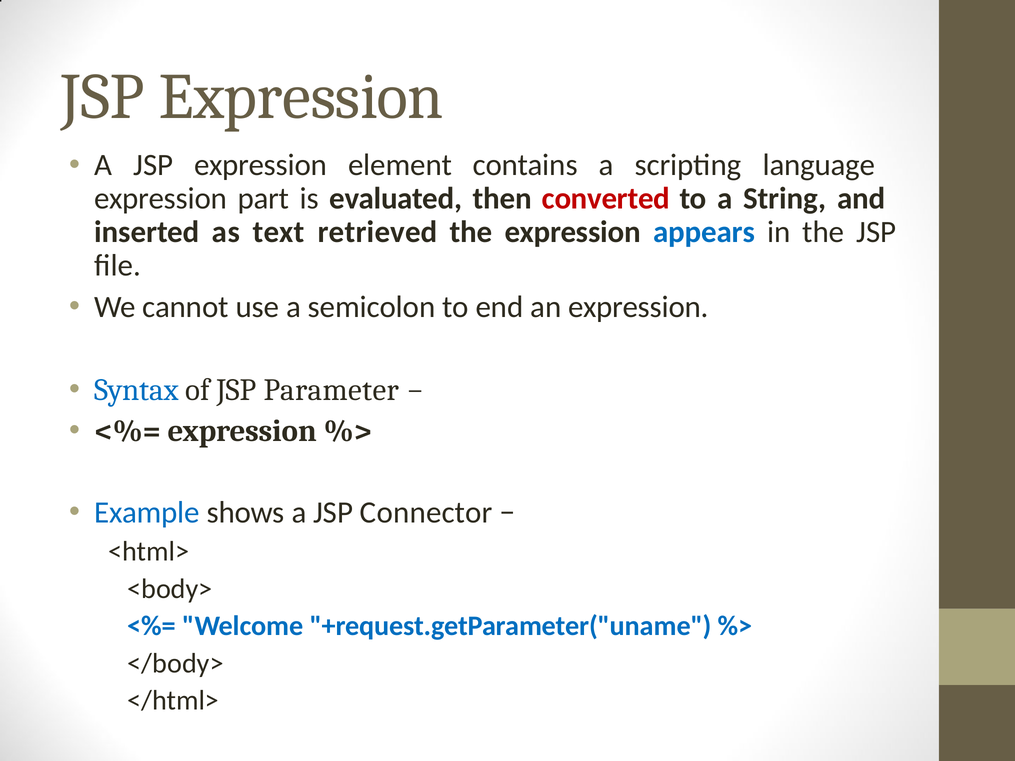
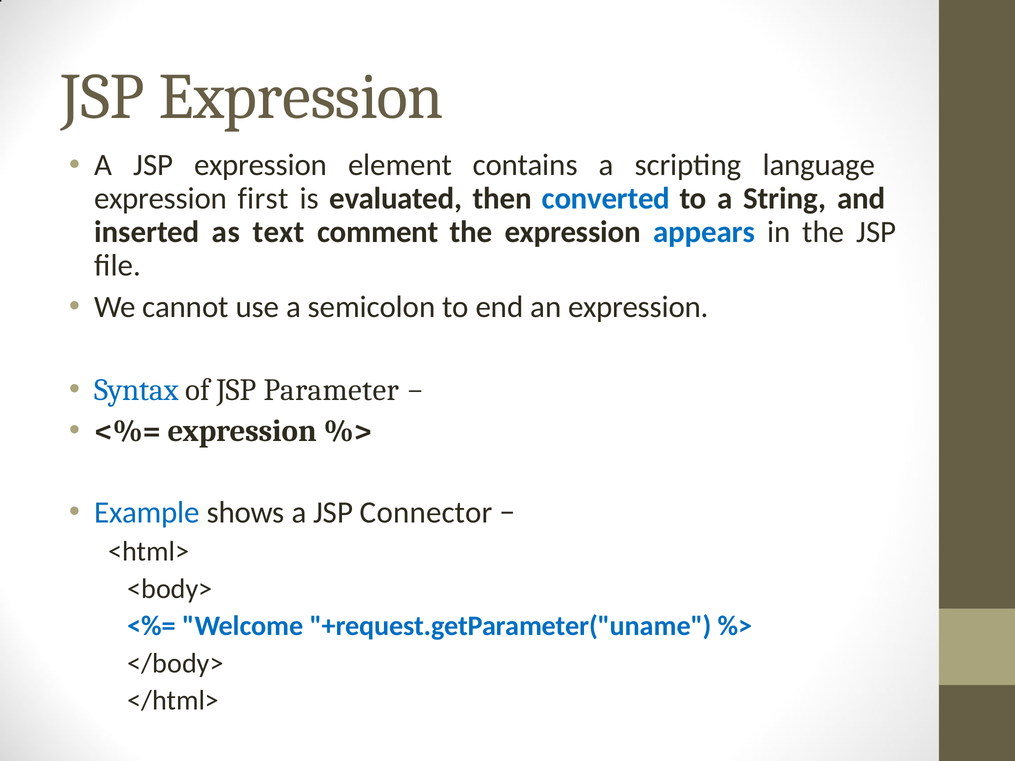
part: part -> first
converted colour: red -> blue
retrieved: retrieved -> comment
